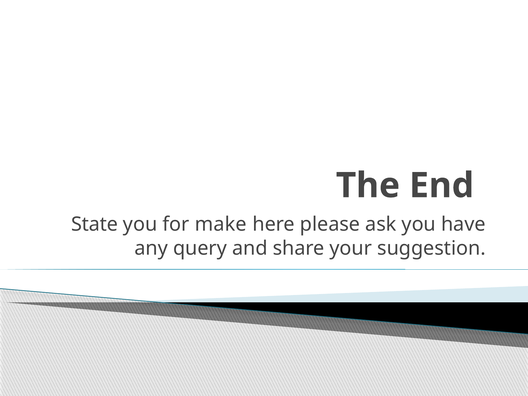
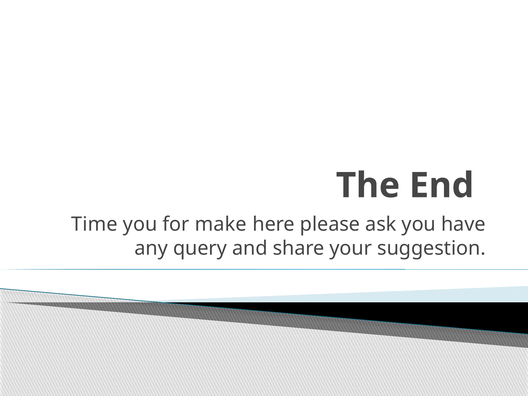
State: State -> Time
